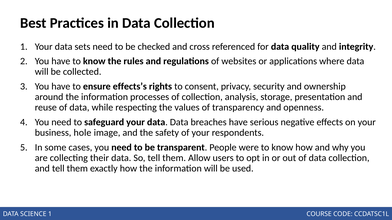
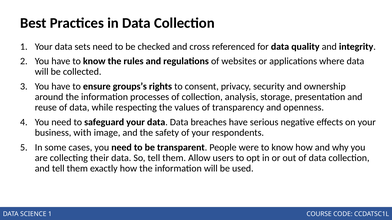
effects’s: effects’s -> groups’s
hole: hole -> with
